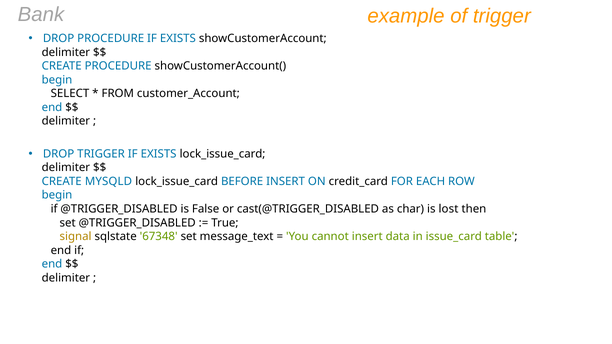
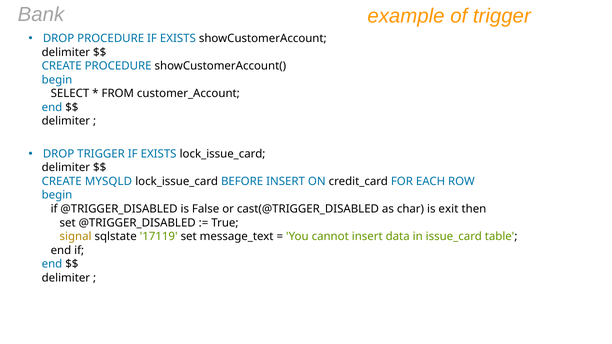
lost: lost -> exit
67348: 67348 -> 17119
